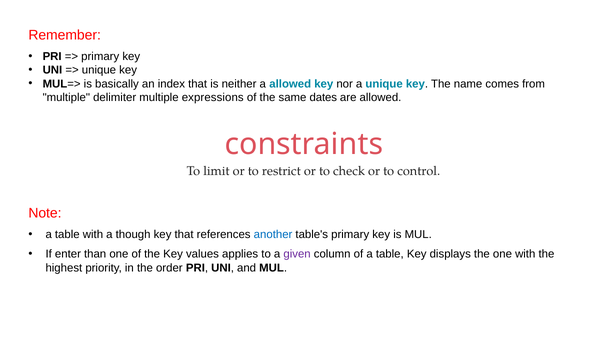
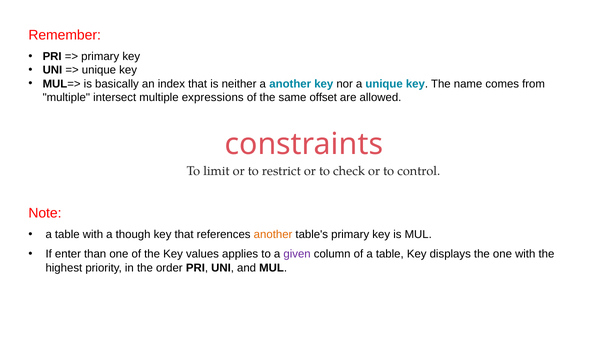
a allowed: allowed -> another
delimiter: delimiter -> intersect
dates: dates -> offset
another at (273, 234) colour: blue -> orange
